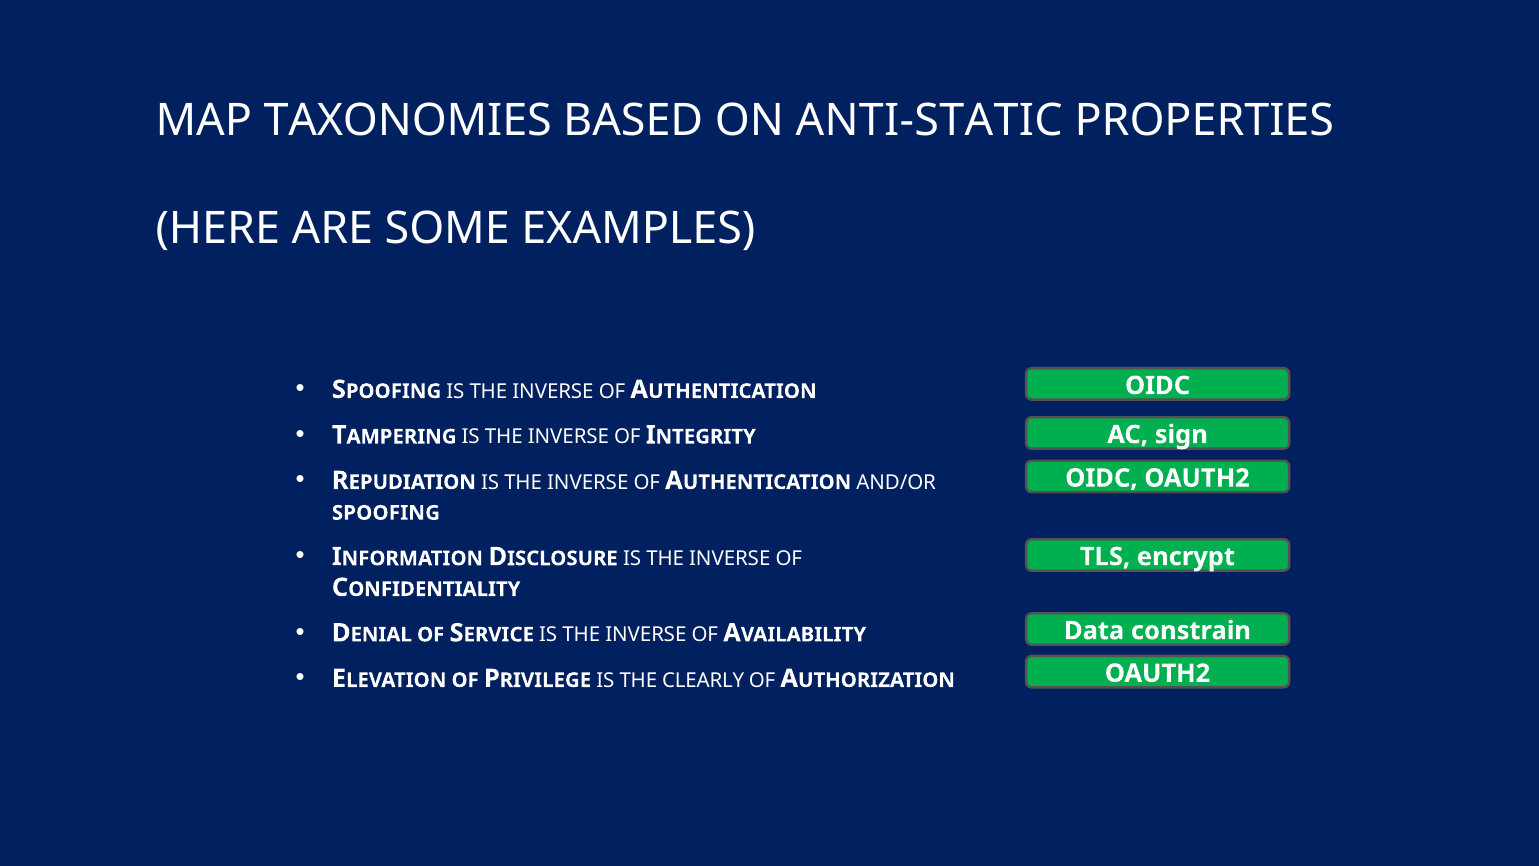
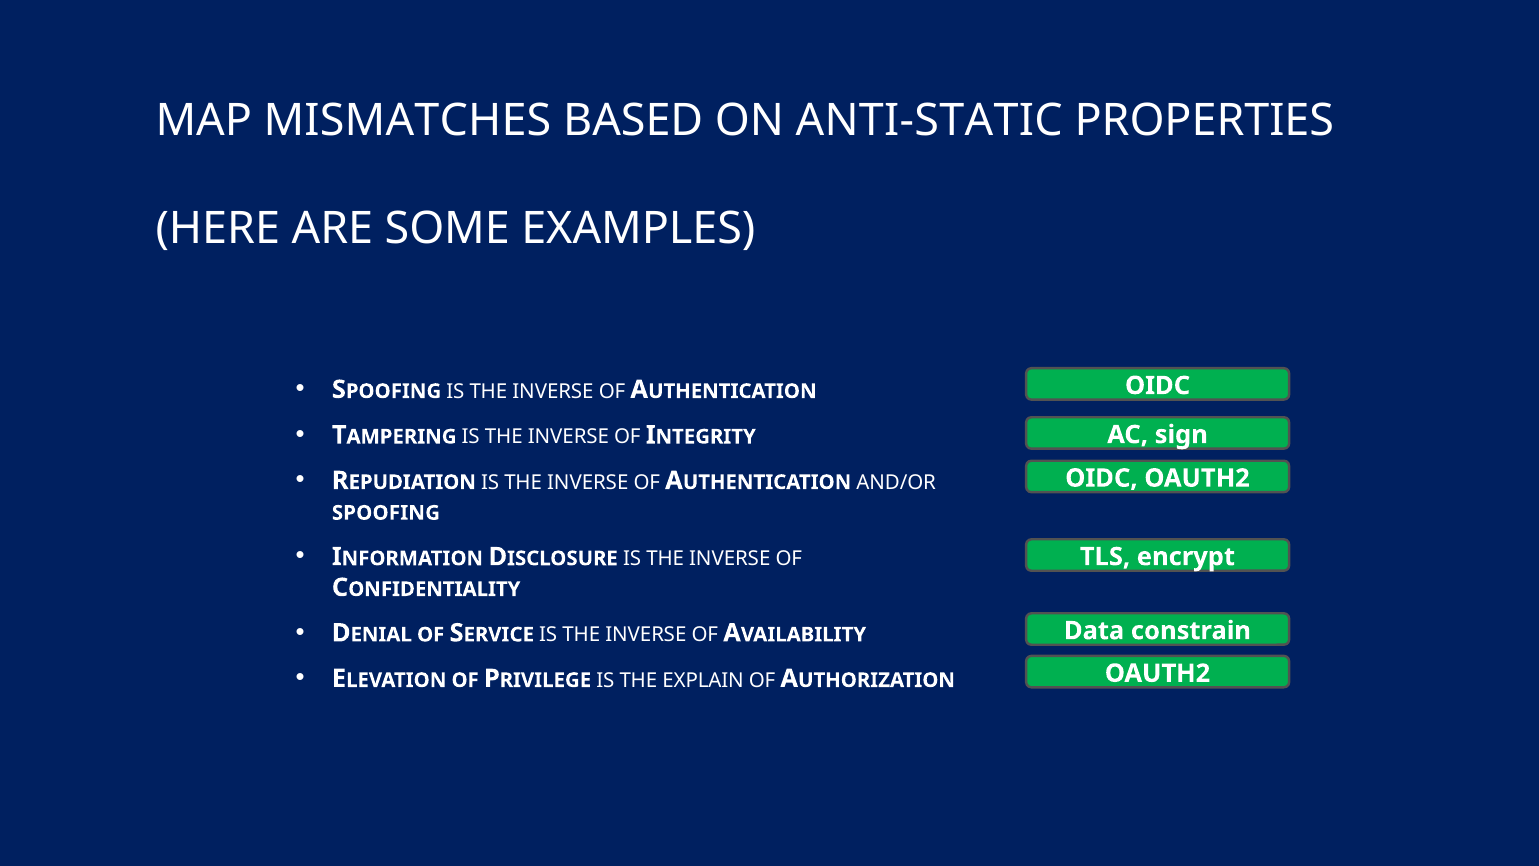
TAXONOMIES: TAXONOMIES -> MISMATCHES
CLEARLY: CLEARLY -> EXPLAIN
